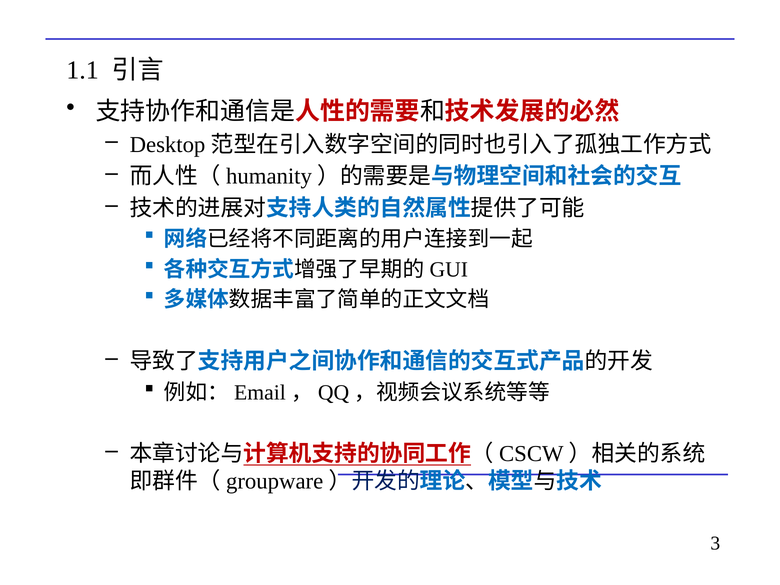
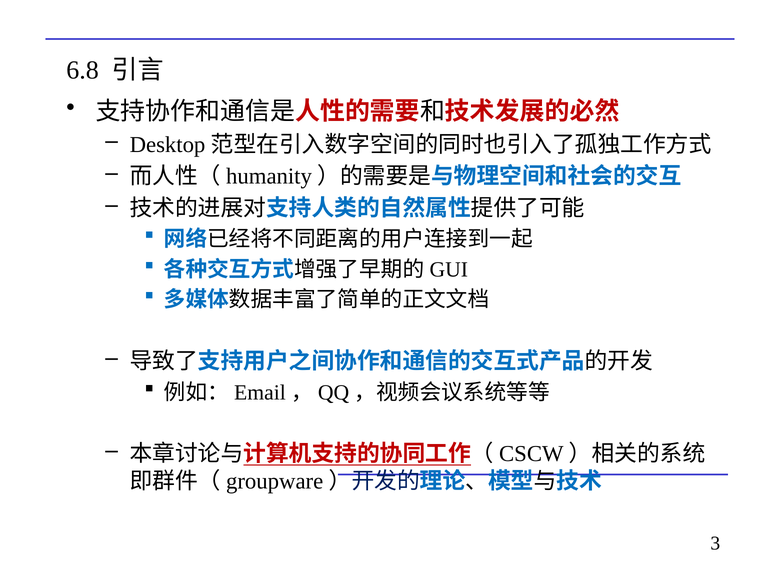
1.1: 1.1 -> 6.8
